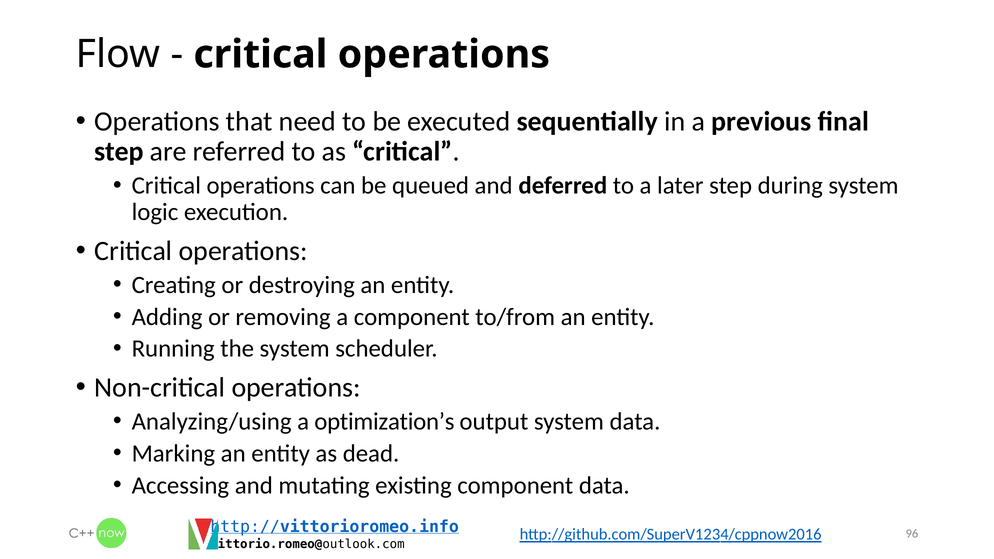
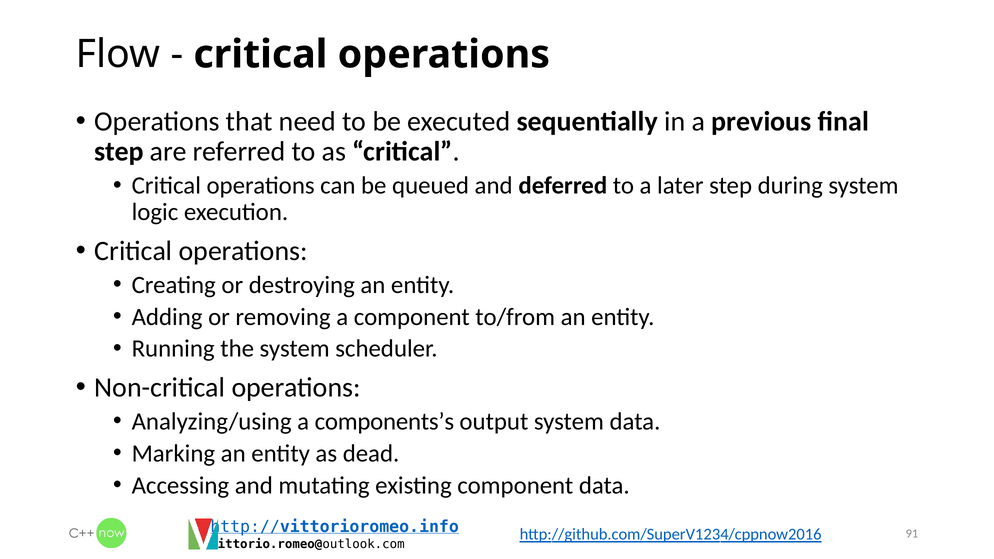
optimization’s: optimization’s -> components’s
96: 96 -> 91
